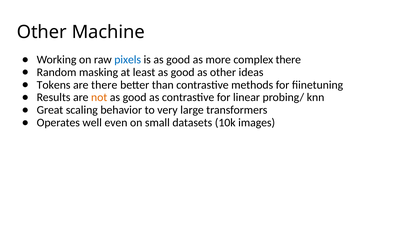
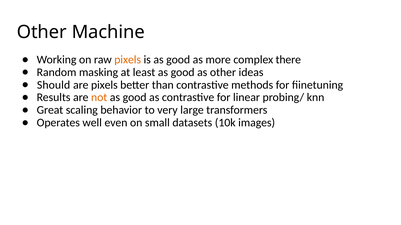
pixels at (128, 60) colour: blue -> orange
Tokens: Tokens -> Should
are there: there -> pixels
